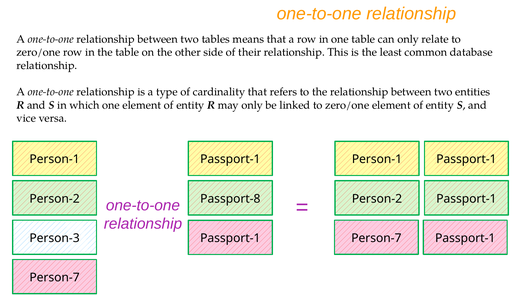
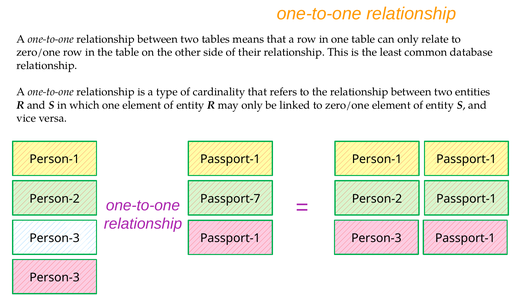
Passport-8: Passport-8 -> Passport-7
Person-7 at (376, 238): Person-7 -> Person-3
Person-7 at (55, 277): Person-7 -> Person-3
